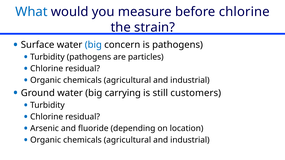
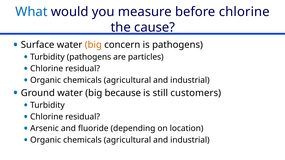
strain: strain -> cause
big at (93, 45) colour: blue -> orange
carrying: carrying -> because
